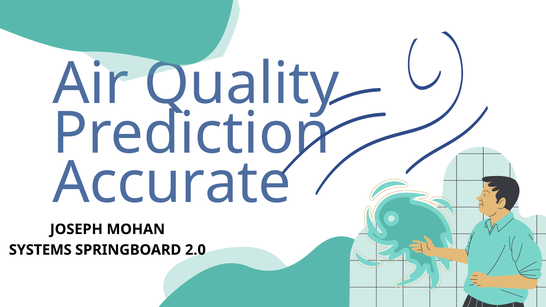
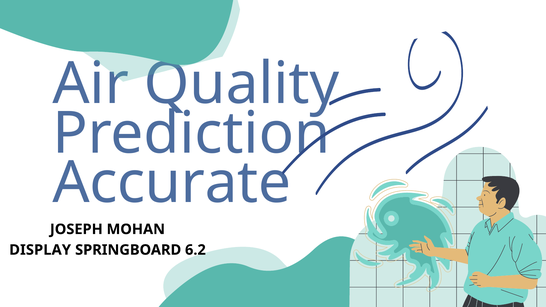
SYSTEMS: SYSTEMS -> DISPLAY
2.0: 2.0 -> 6.2
